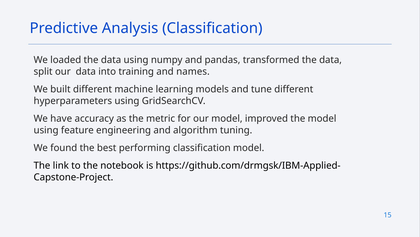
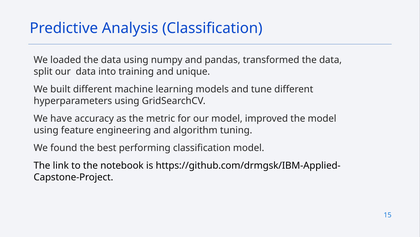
names: names -> unique
